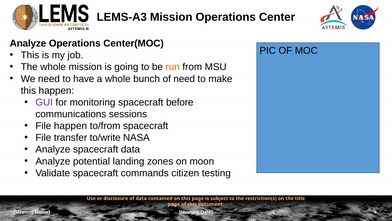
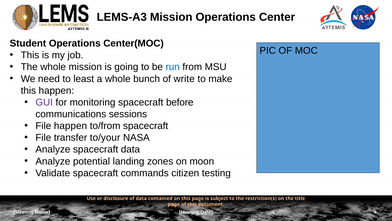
Analyze at (28, 43): Analyze -> Student
run colour: orange -> blue
have: have -> least
of need: need -> write
to/write: to/write -> to/your
